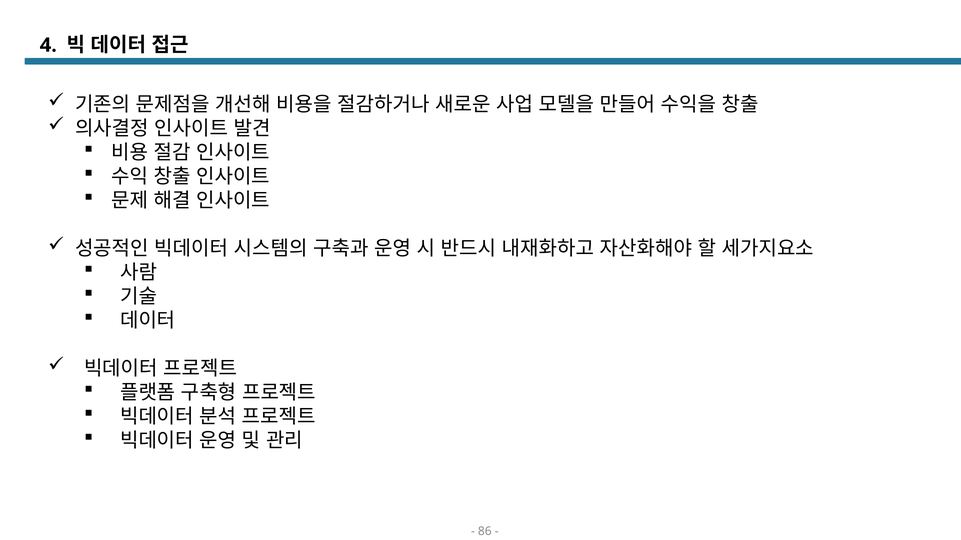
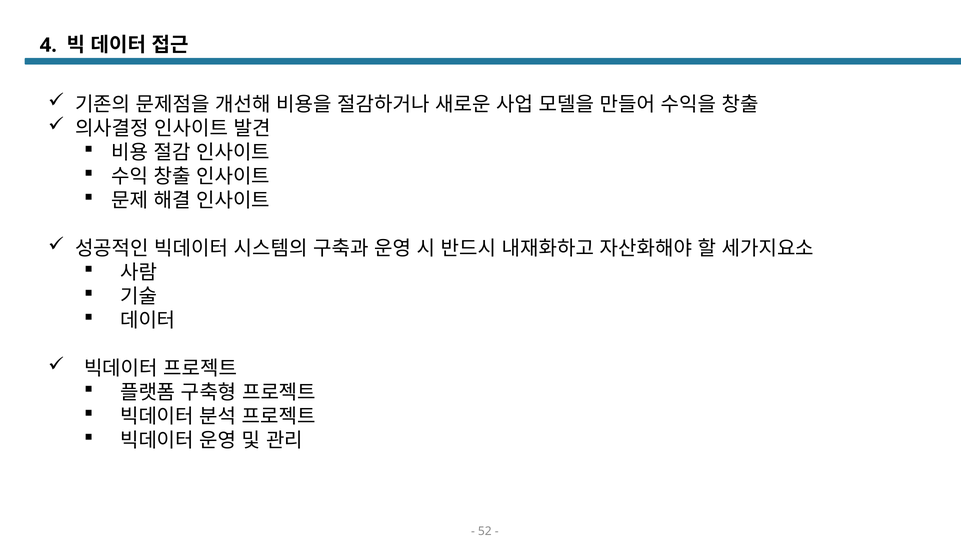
86: 86 -> 52
